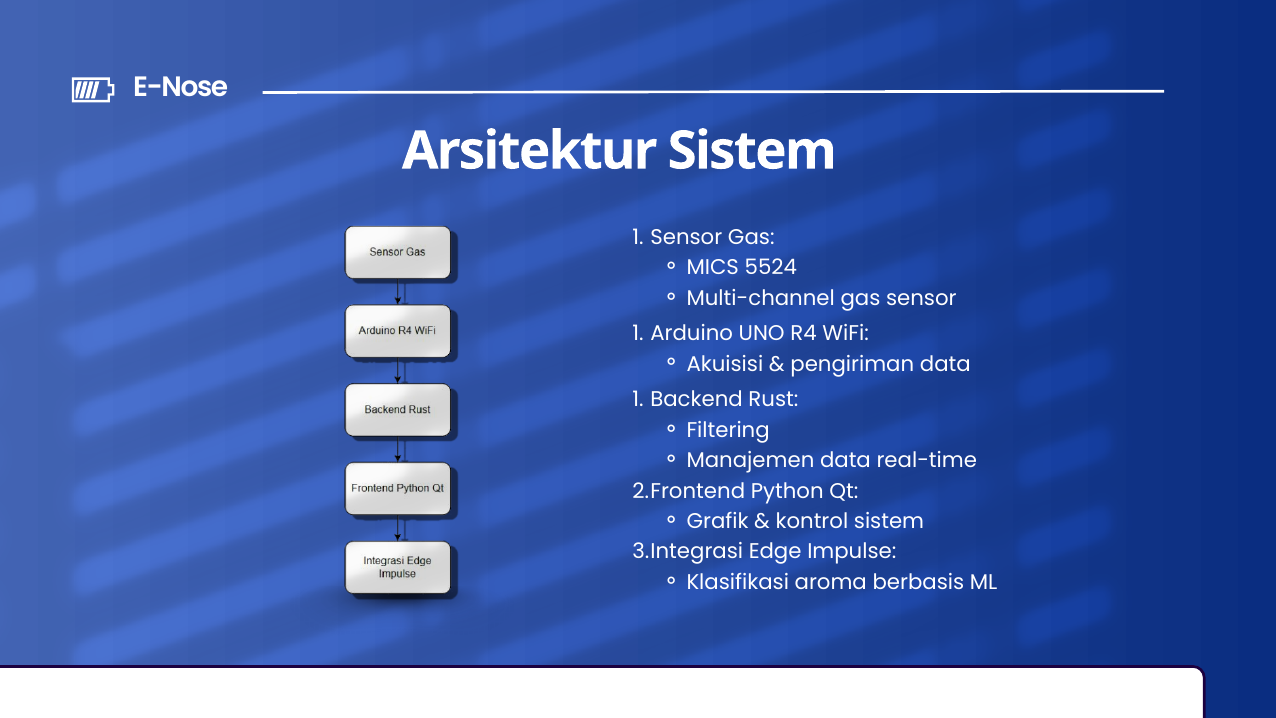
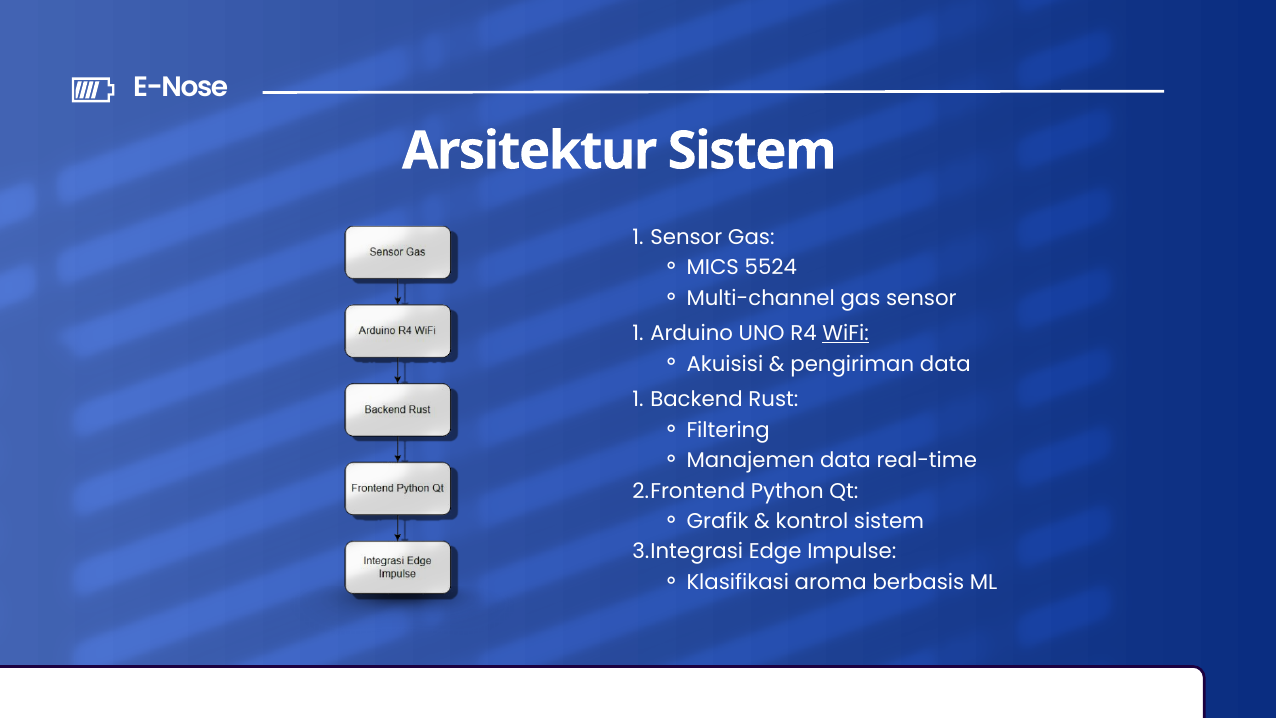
WiFi underline: none -> present
